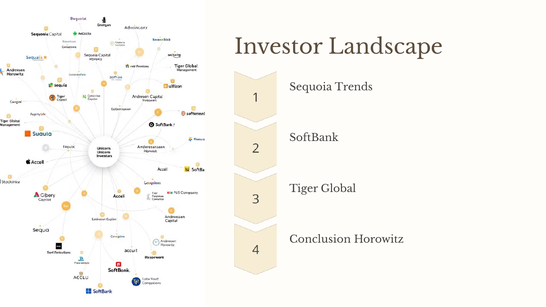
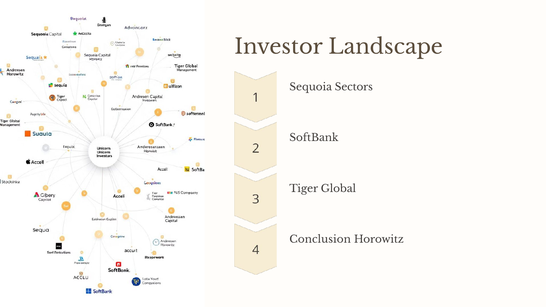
Trends: Trends -> Sectors
